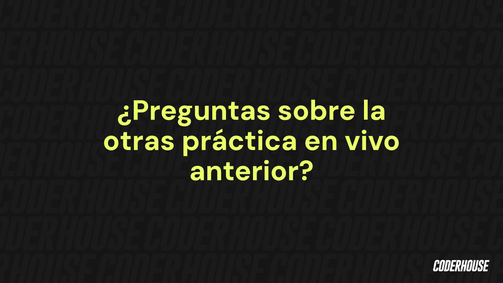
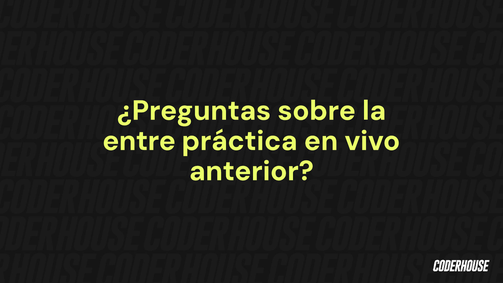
otras: otras -> entre
